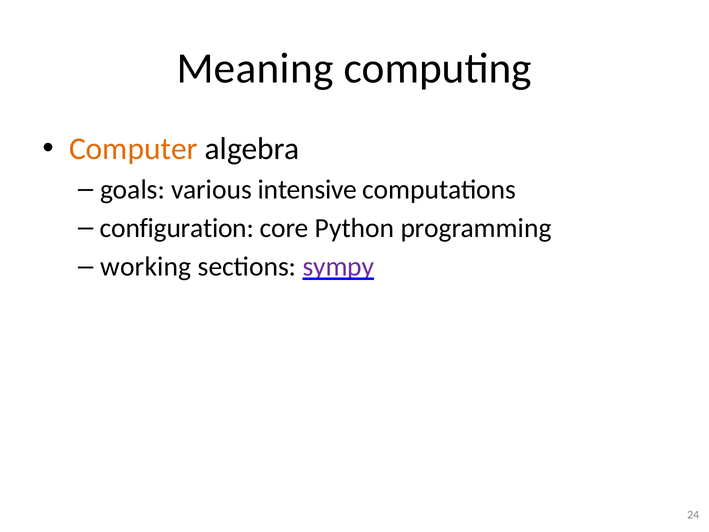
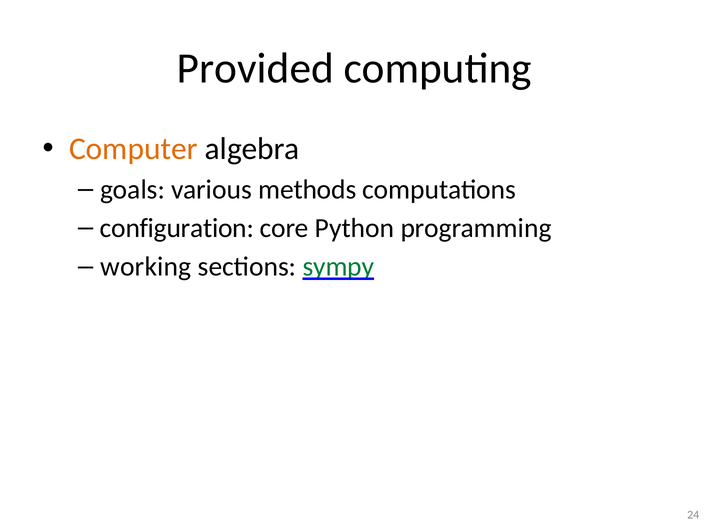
Meaning: Meaning -> Provided
intensive: intensive -> methods
sympy colour: purple -> green
